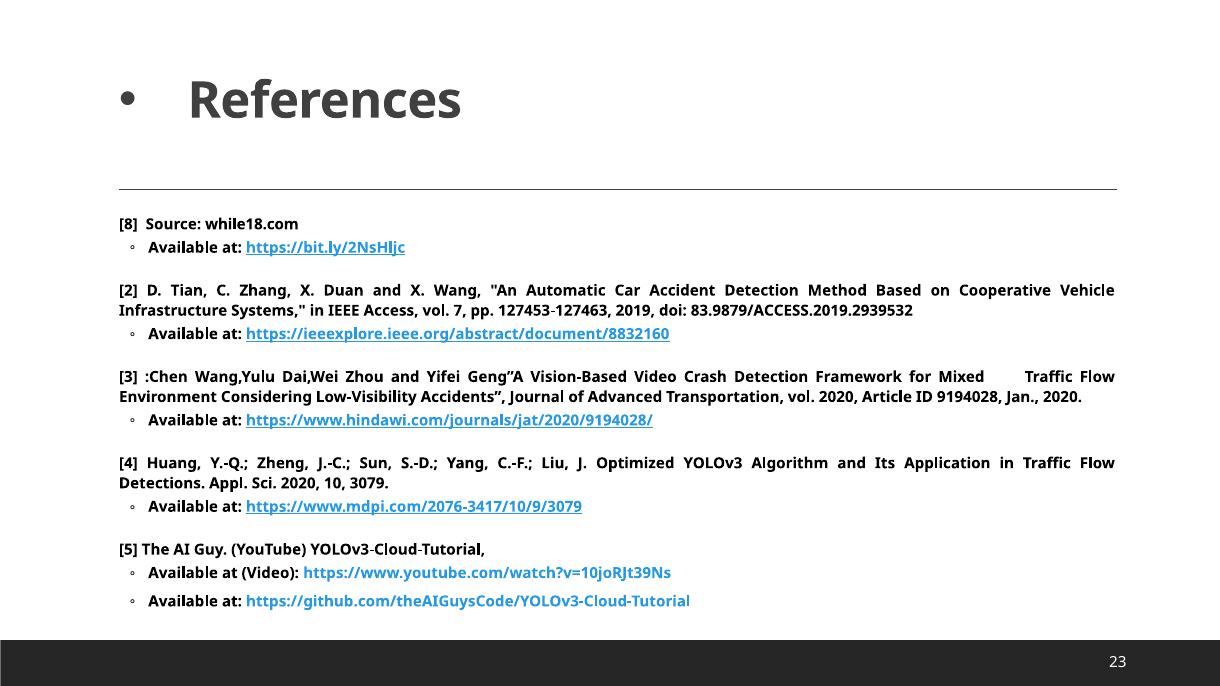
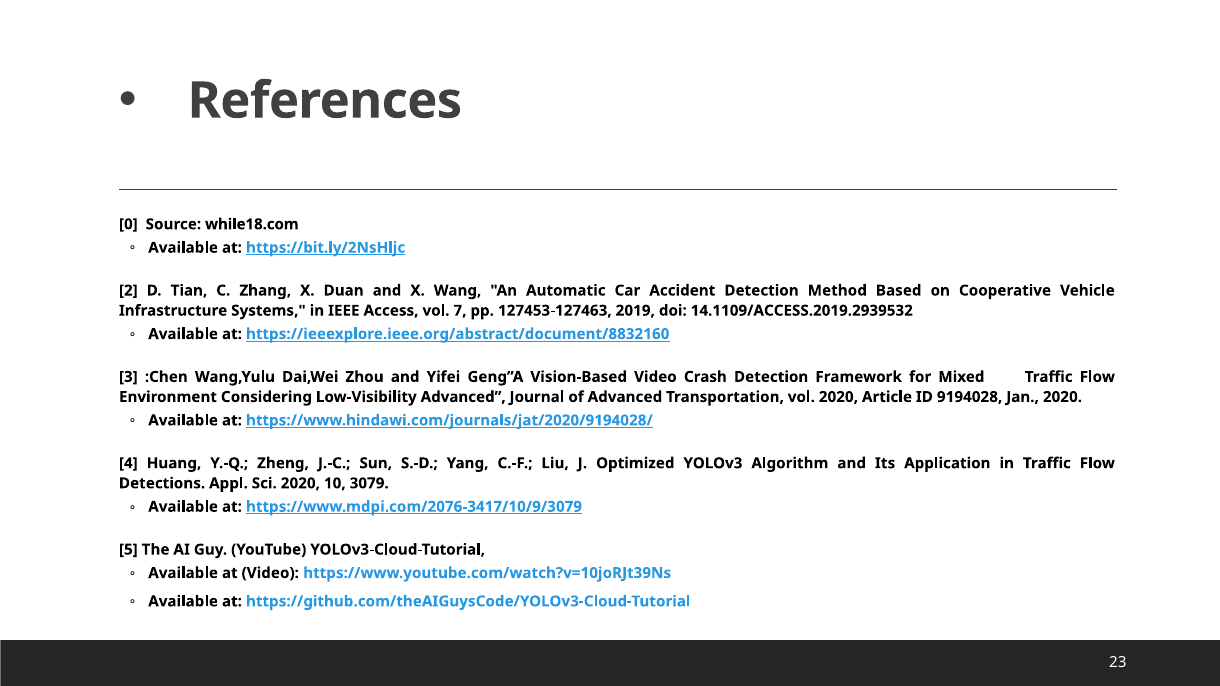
8: 8 -> 0
83.9879/ACCESS.2019.2939532: 83.9879/ACCESS.2019.2939532 -> 14.1109/ACCESS.2019.2939532
Low-Visibility Accidents: Accidents -> Advanced
